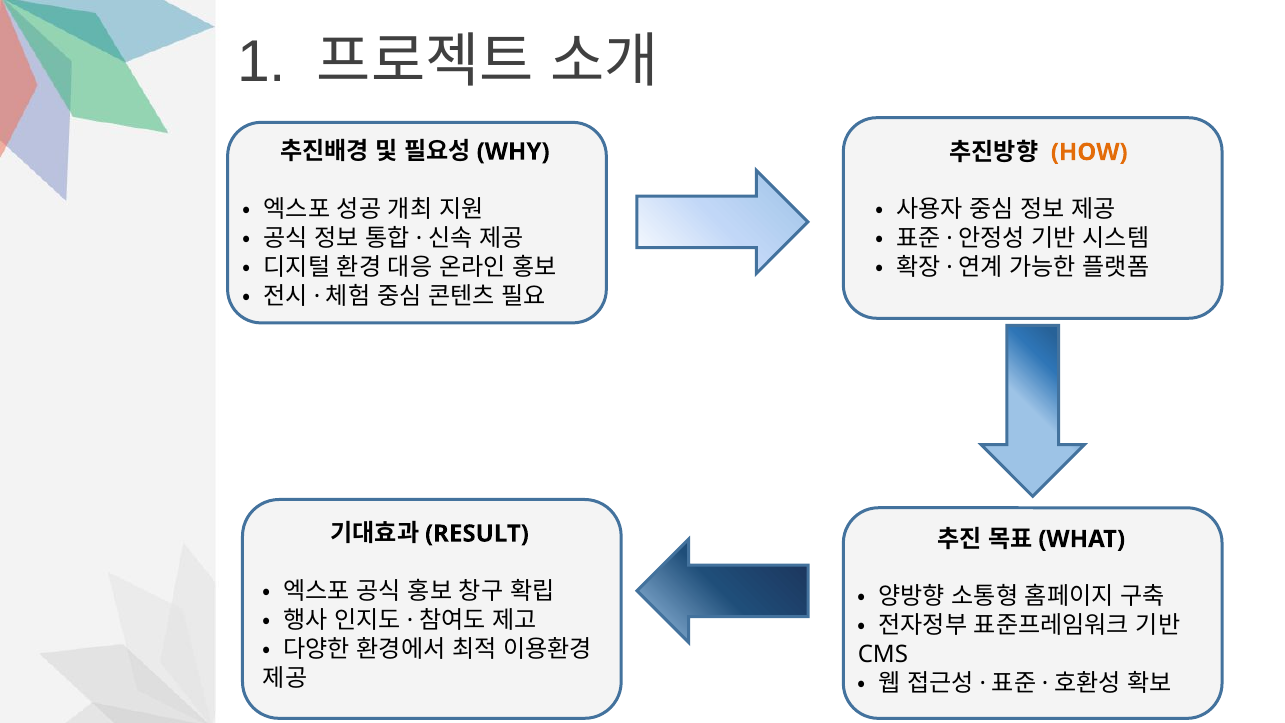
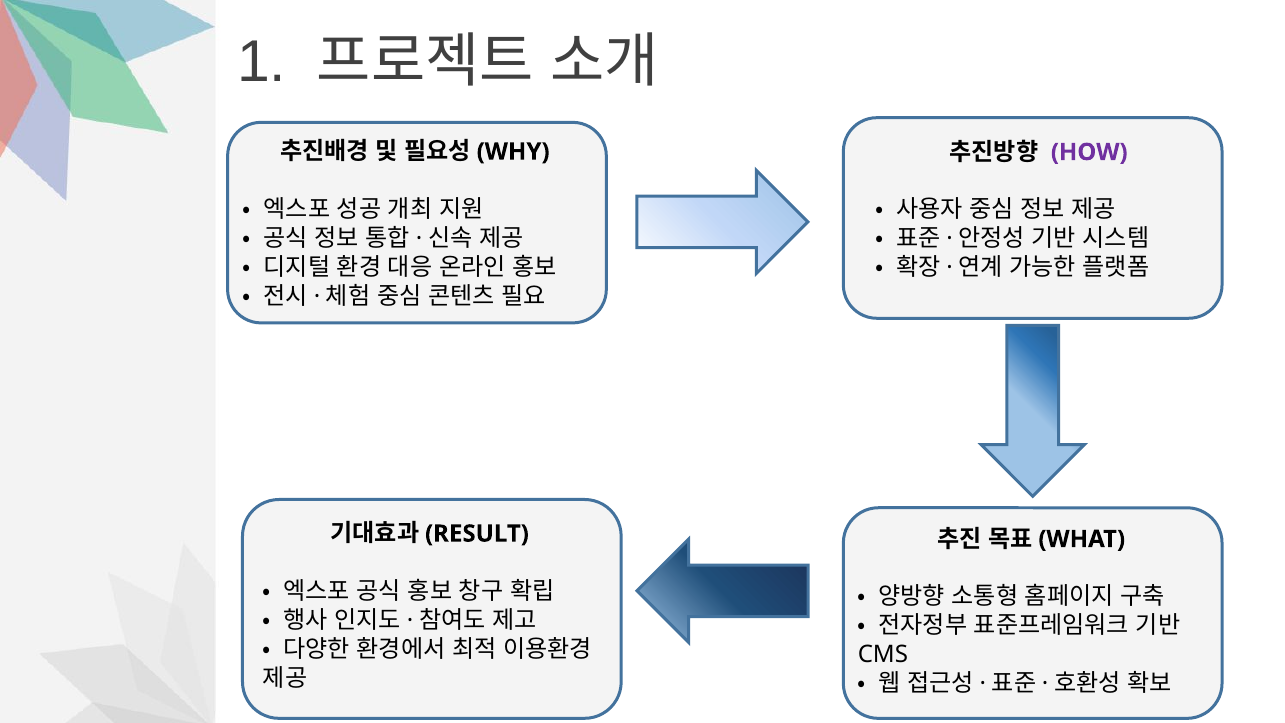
HOW colour: orange -> purple
